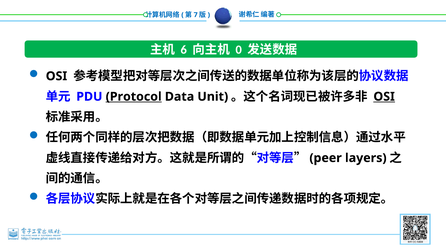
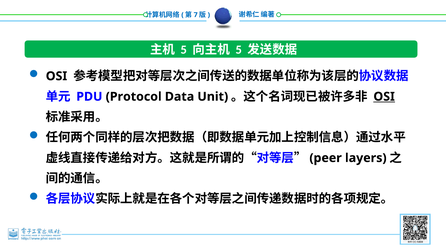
6 at (184, 50): 6 -> 5
0 at (239, 50): 0 -> 5
Protocol underline: present -> none
